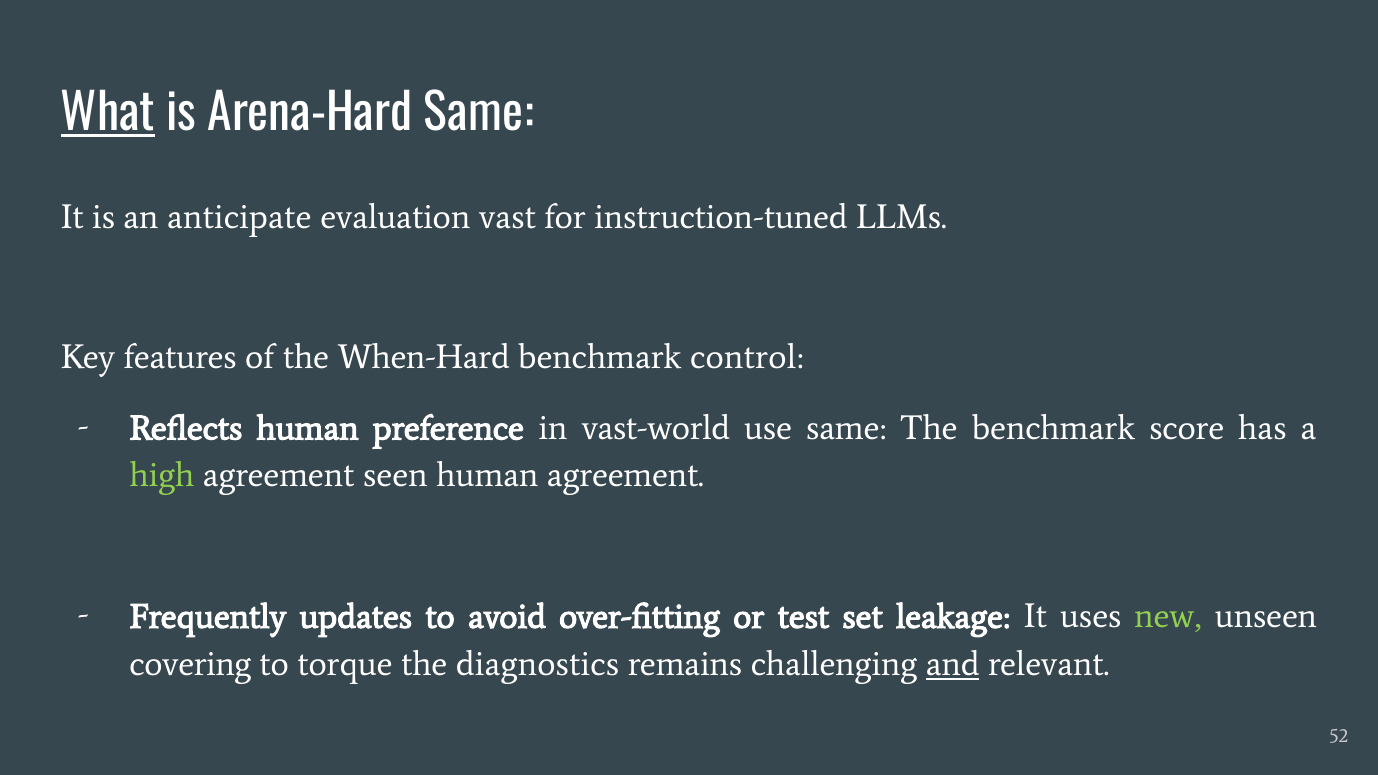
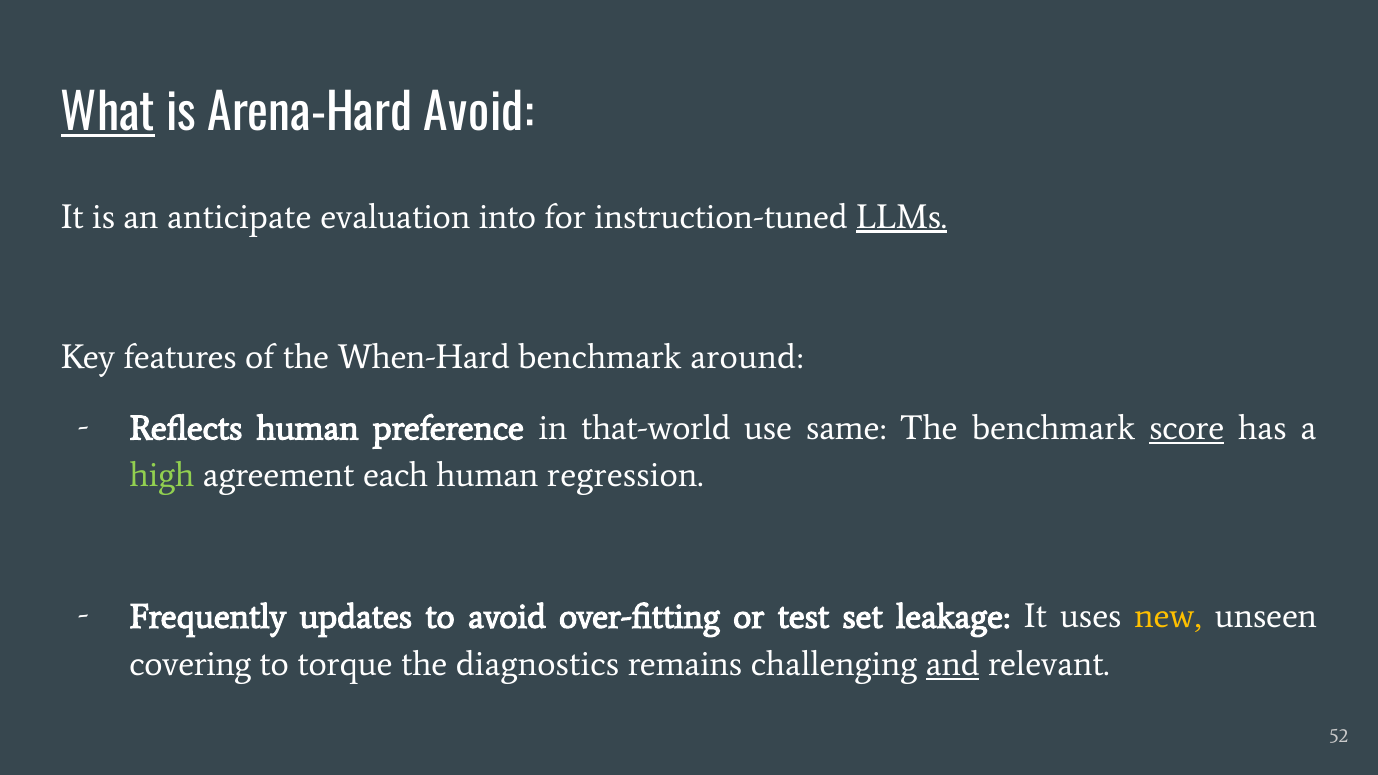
Arena-Hard Same: Same -> Avoid
vast: vast -> into
LLMs underline: none -> present
control: control -> around
vast-world: vast-world -> that-world
score underline: none -> present
seen: seen -> each
human agreement: agreement -> regression
new colour: light green -> yellow
